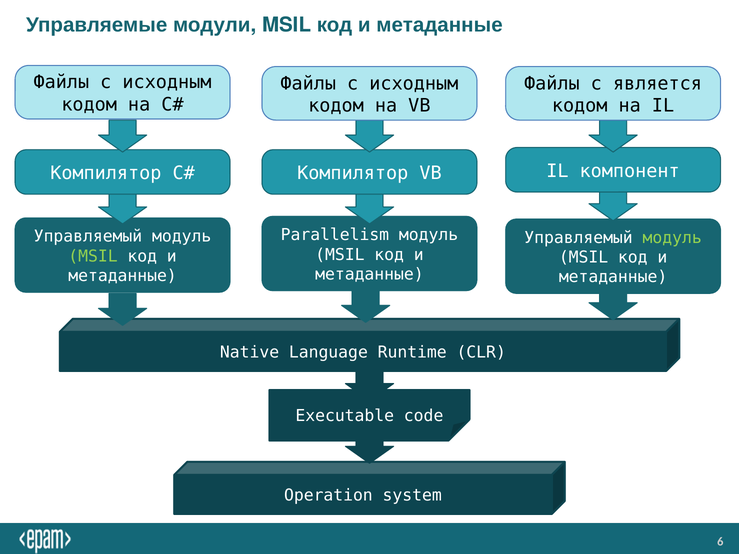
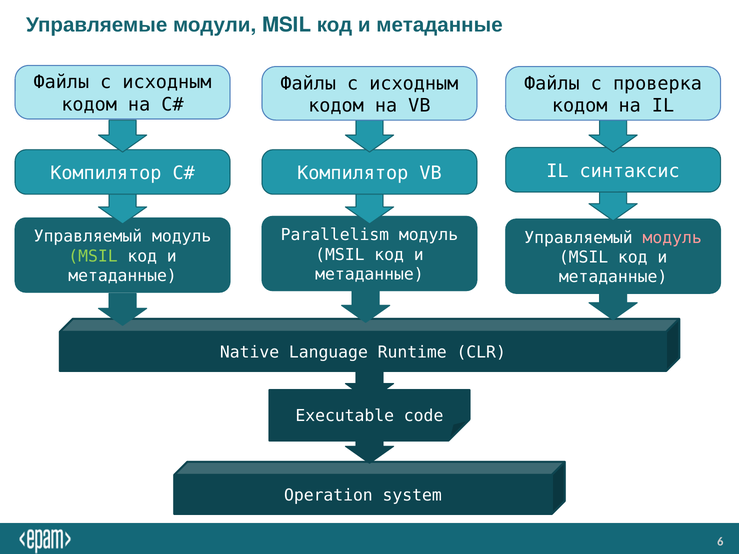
является: является -> проверка
компонент: компонент -> синтаксис
модуль at (672, 238) colour: light green -> pink
